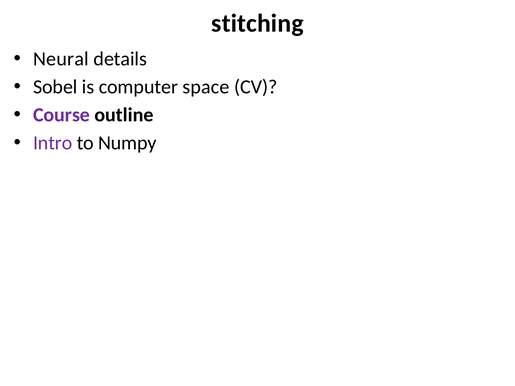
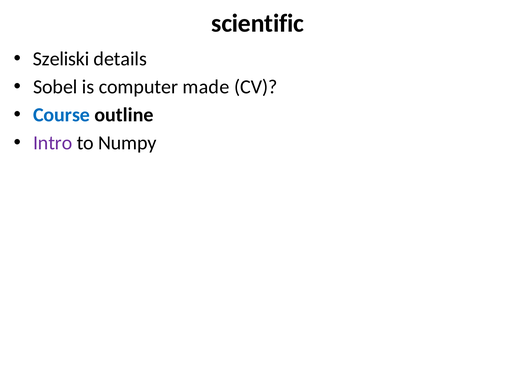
stitching: stitching -> scientific
Neural: Neural -> Szeliski
space: space -> made
Course colour: purple -> blue
